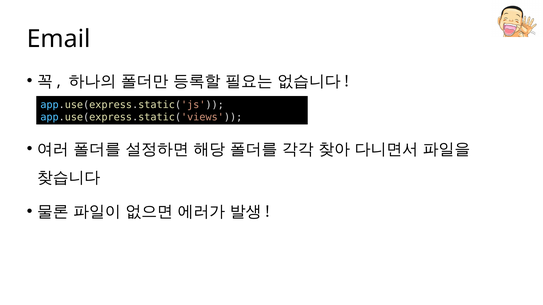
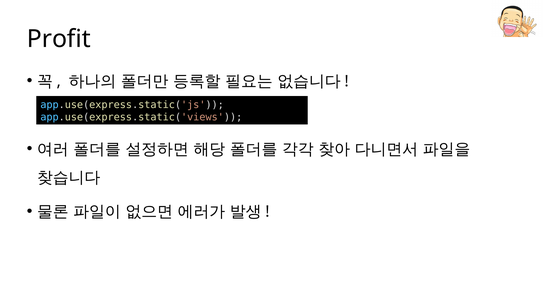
Email: Email -> Profit
